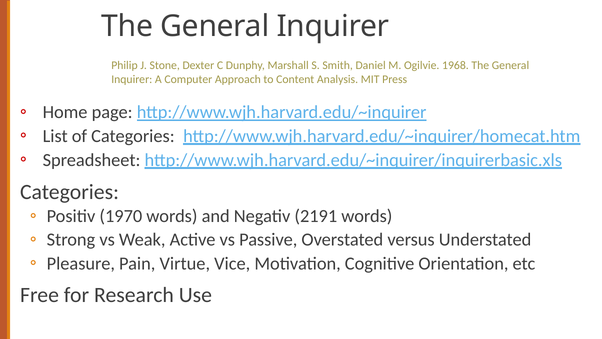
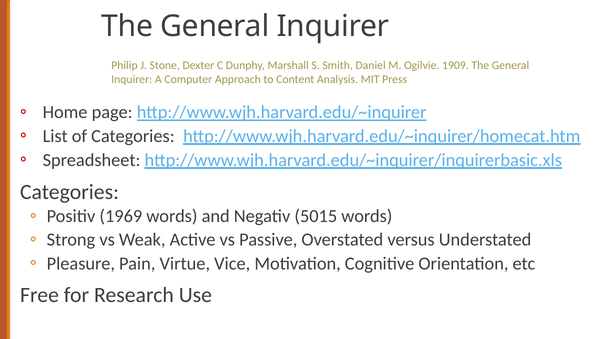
1968: 1968 -> 1909
1970: 1970 -> 1969
2191: 2191 -> 5015
